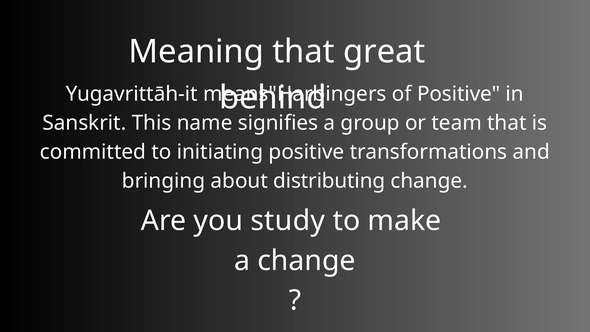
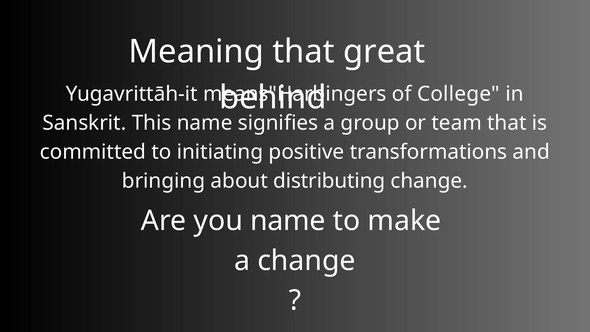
of Positive: Positive -> College
you study: study -> name
